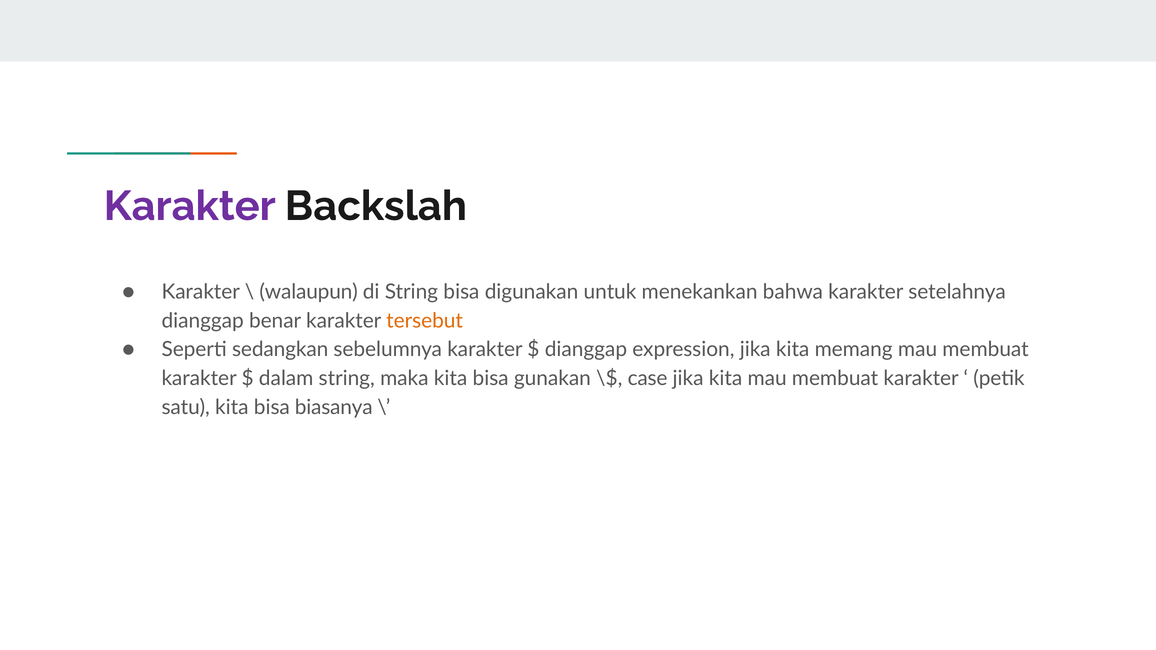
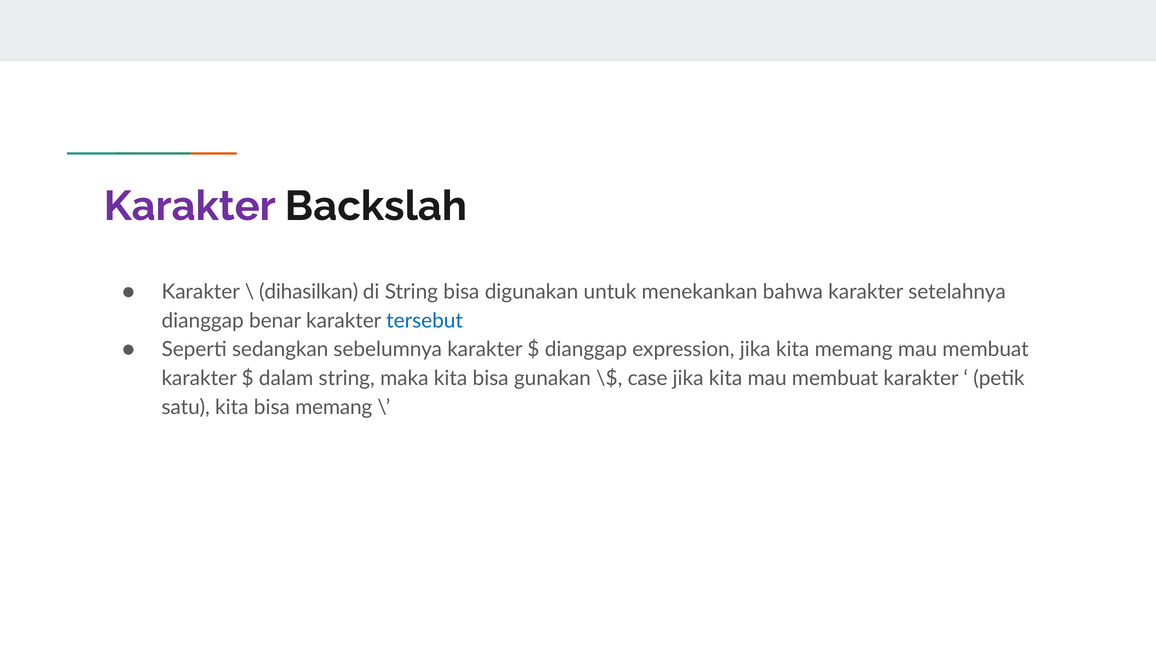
walaupun: walaupun -> dihasilkan
tersebut colour: orange -> blue
bisa biasanya: biasanya -> memang
